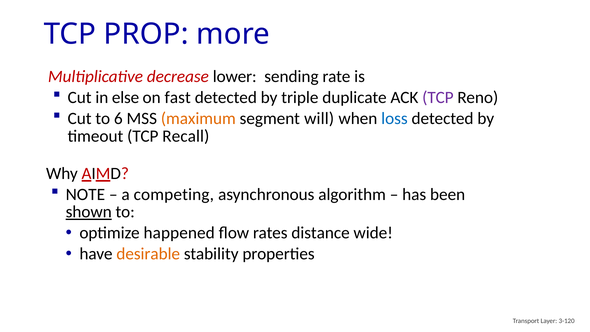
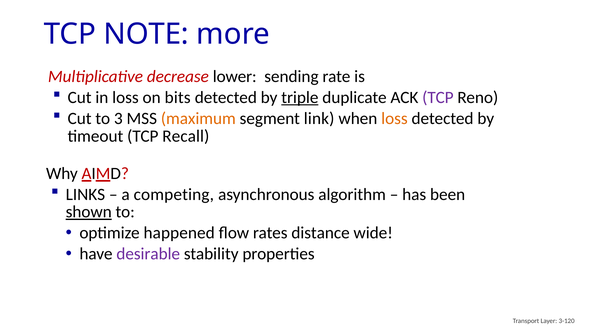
PROP: PROP -> NOTE
in else: else -> loss
fast: fast -> bits
triple underline: none -> present
6: 6 -> 3
will: will -> link
loss at (394, 118) colour: blue -> orange
NOTE: NOTE -> LINKS
desirable colour: orange -> purple
